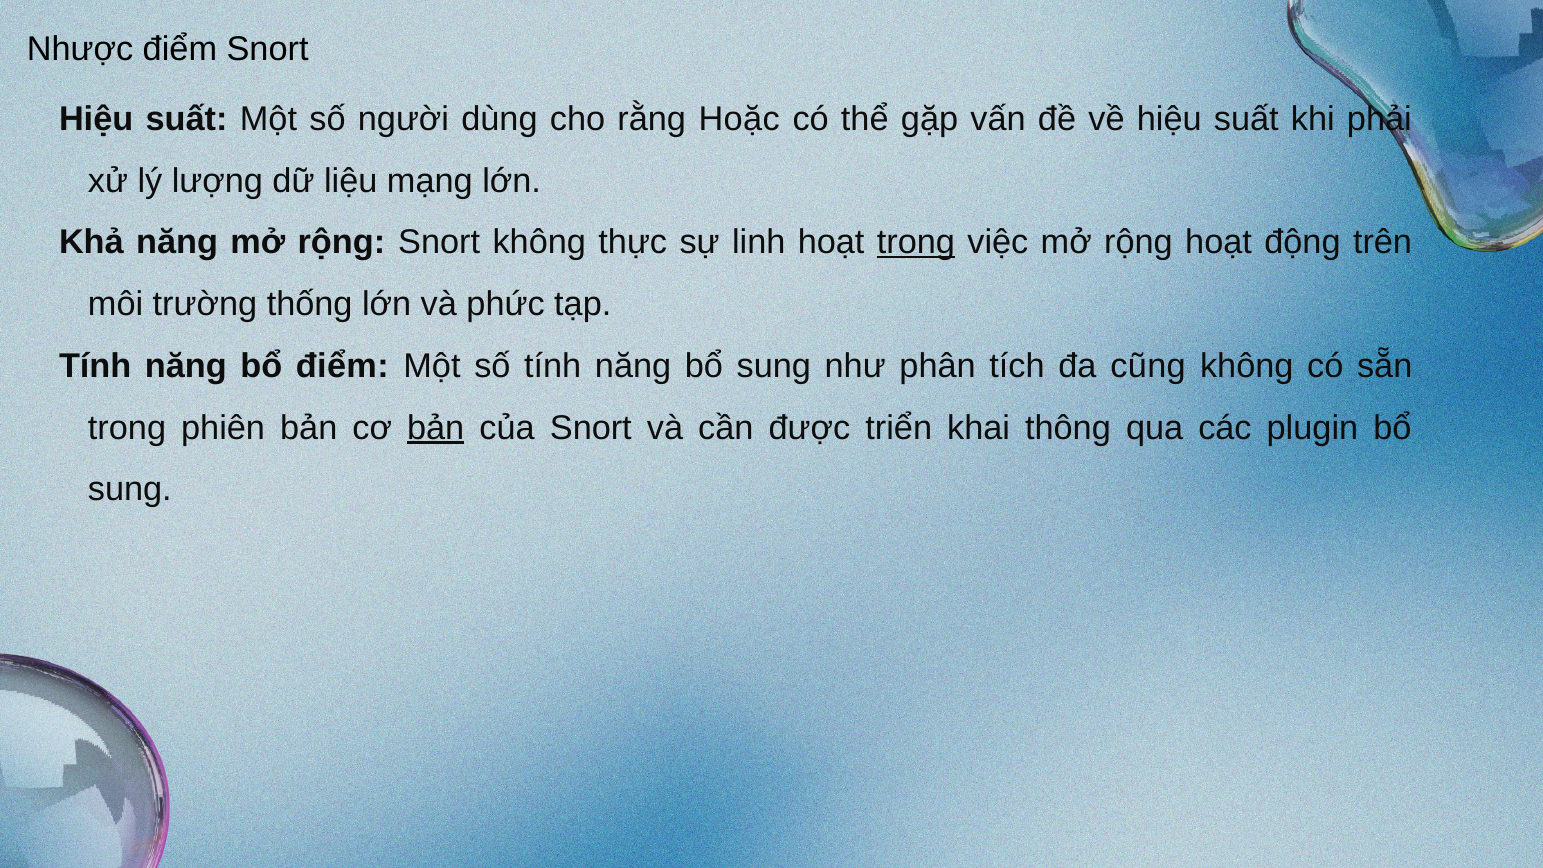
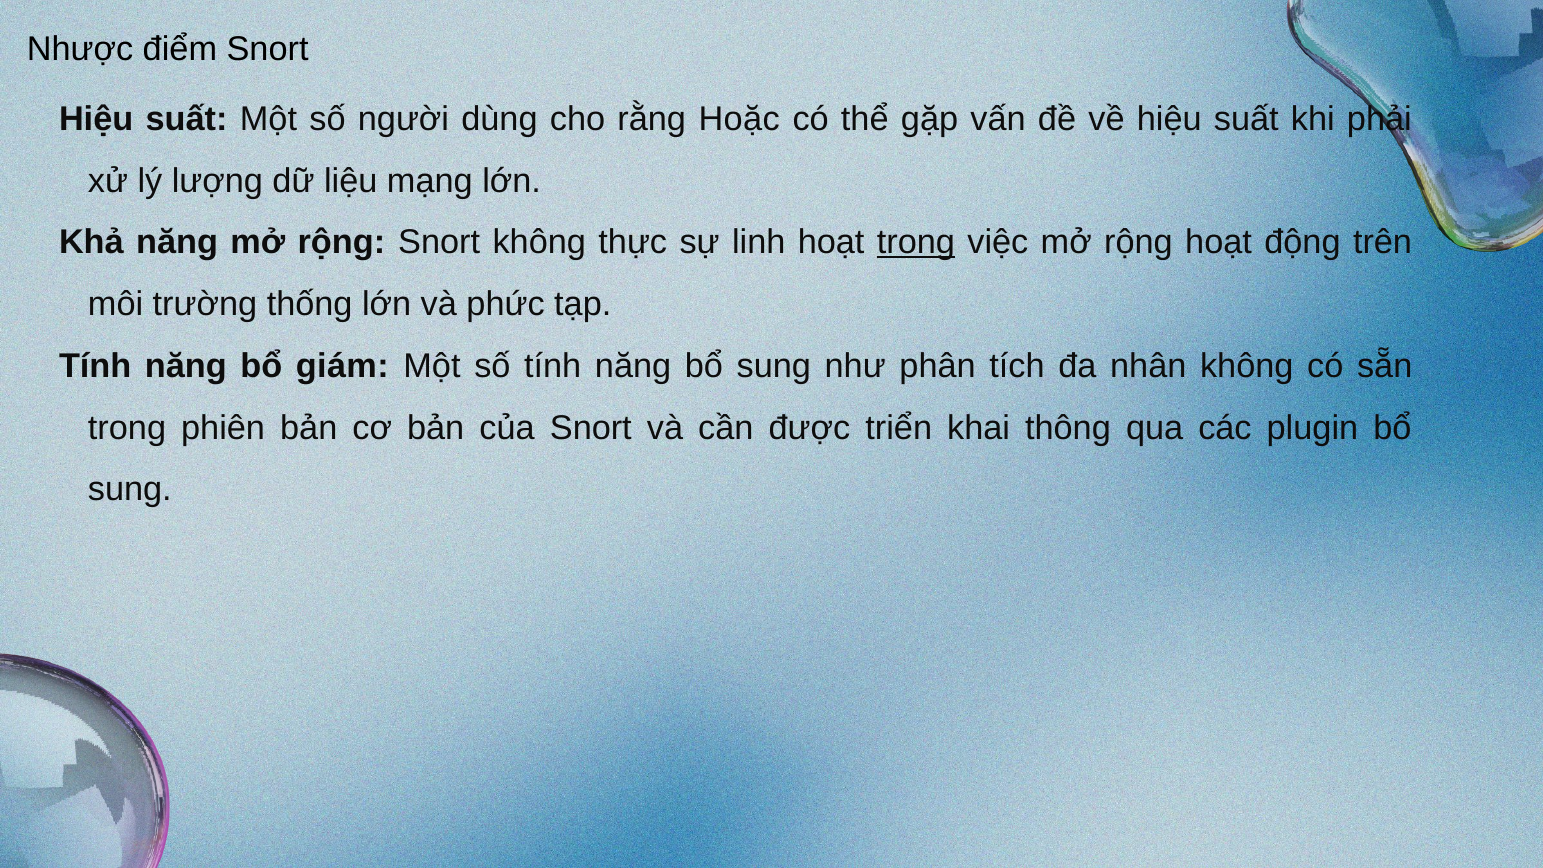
bổ điểm: điểm -> giám
cũng: cũng -> nhân
bản at (436, 428) underline: present -> none
